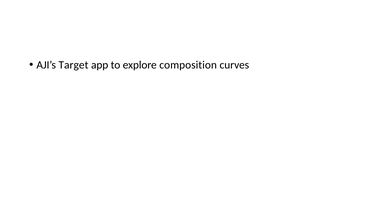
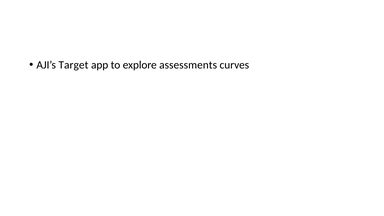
composition: composition -> assessments
